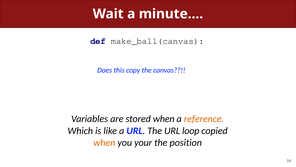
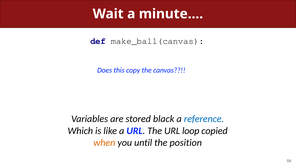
stored when: when -> black
reference colour: orange -> blue
your: your -> until
